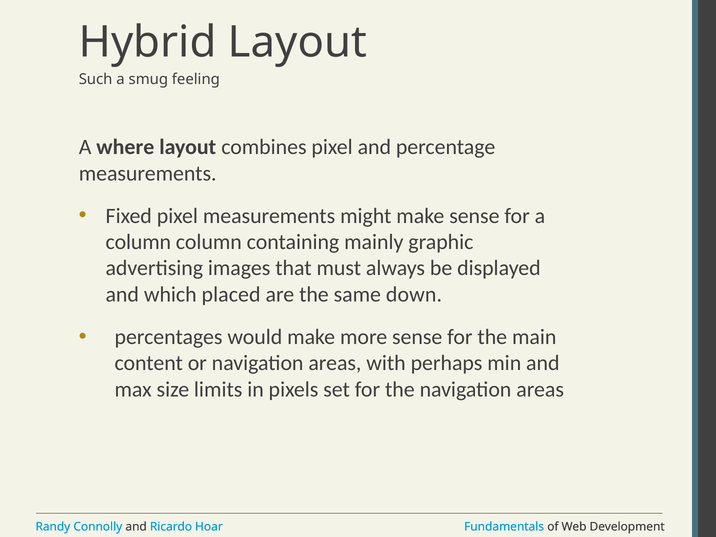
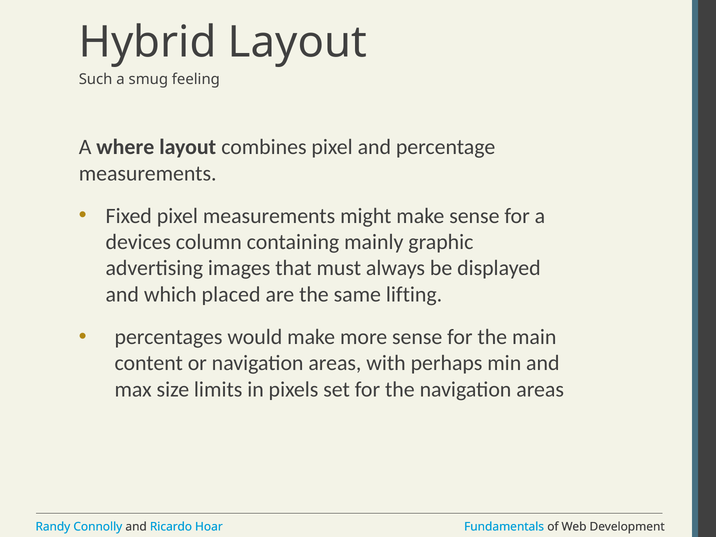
column at (138, 242): column -> devices
down: down -> lifting
